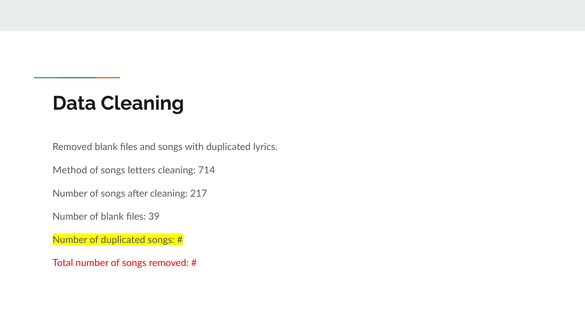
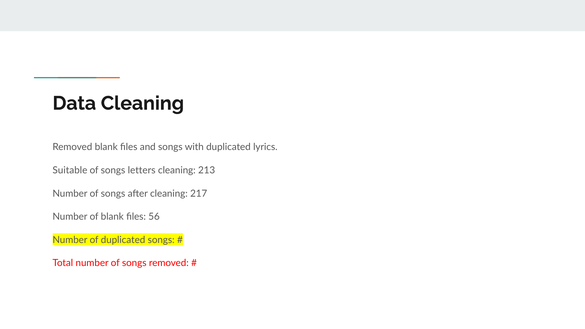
Method: Method -> Suitable
714: 714 -> 213
39: 39 -> 56
